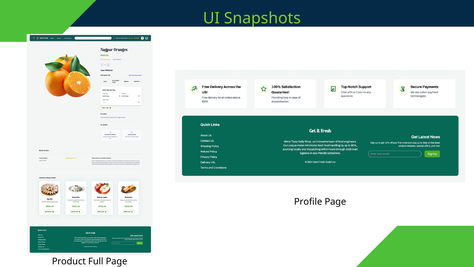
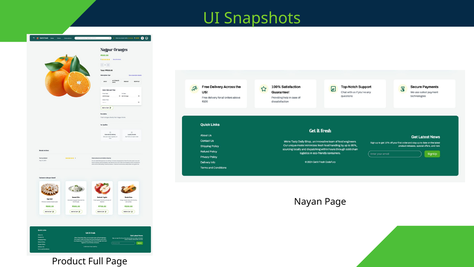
Profile: Profile -> Nayan
